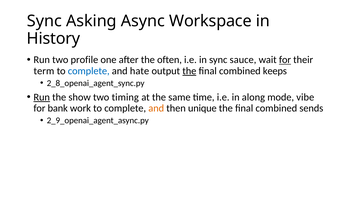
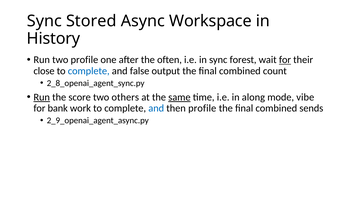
Asking: Asking -> Stored
sauce: sauce -> forest
term: term -> close
hate: hate -> false
the at (189, 71) underline: present -> none
keeps: keeps -> count
show: show -> score
timing: timing -> others
same underline: none -> present
and at (156, 108) colour: orange -> blue
then unique: unique -> profile
